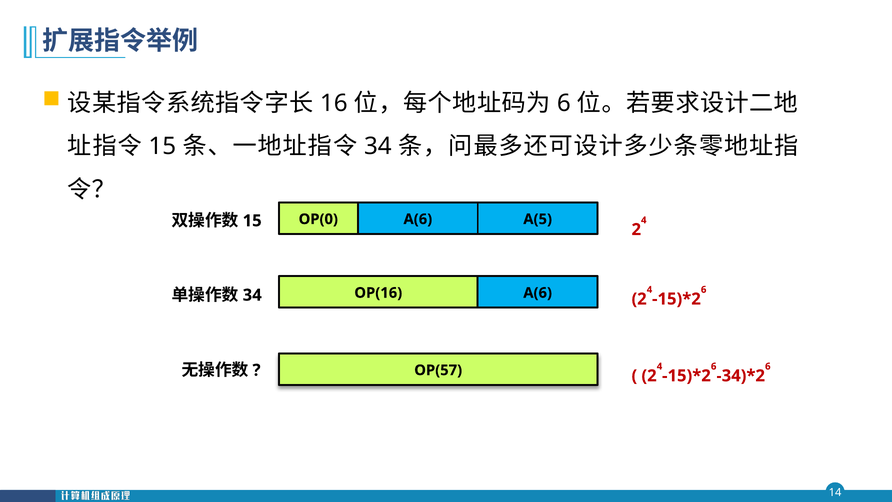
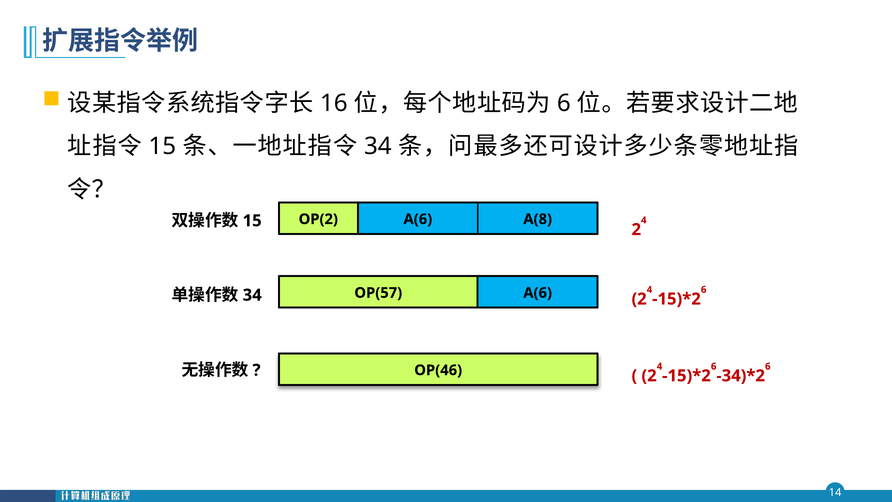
OP(0: OP(0 -> OP(2
A(5: A(5 -> A(8
OP(16: OP(16 -> OP(57
OP(57: OP(57 -> OP(46
